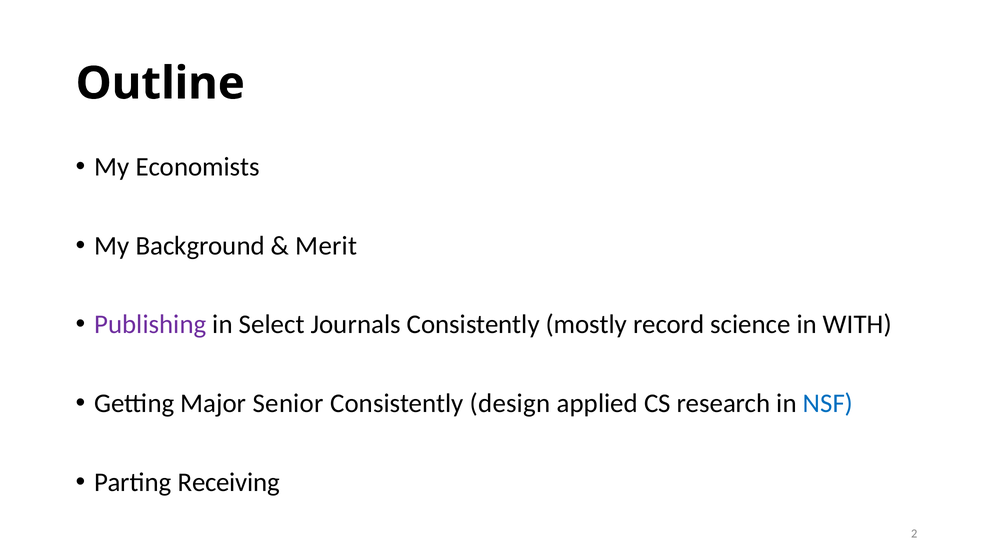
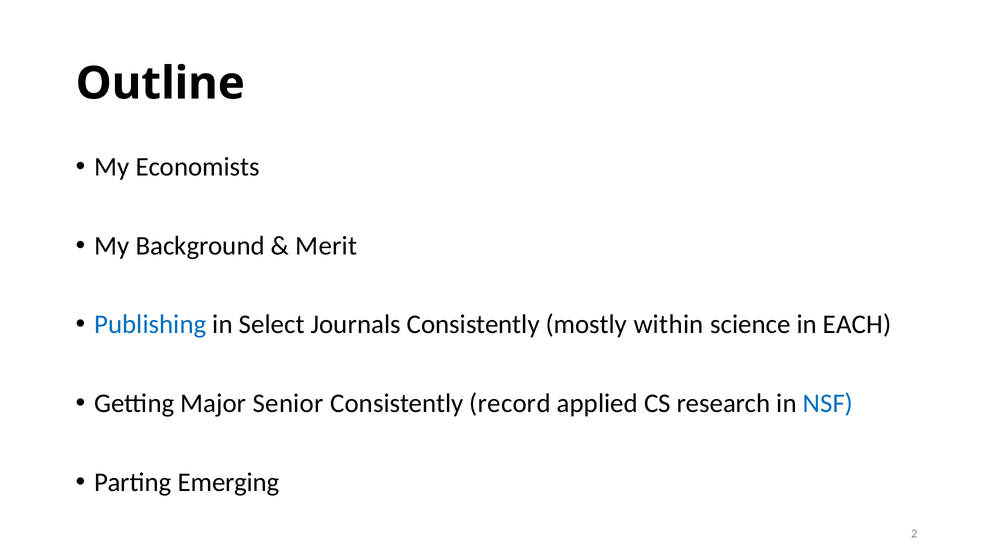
Publishing colour: purple -> blue
record: record -> within
WITH: WITH -> EACH
design: design -> record
Receiving: Receiving -> Emerging
